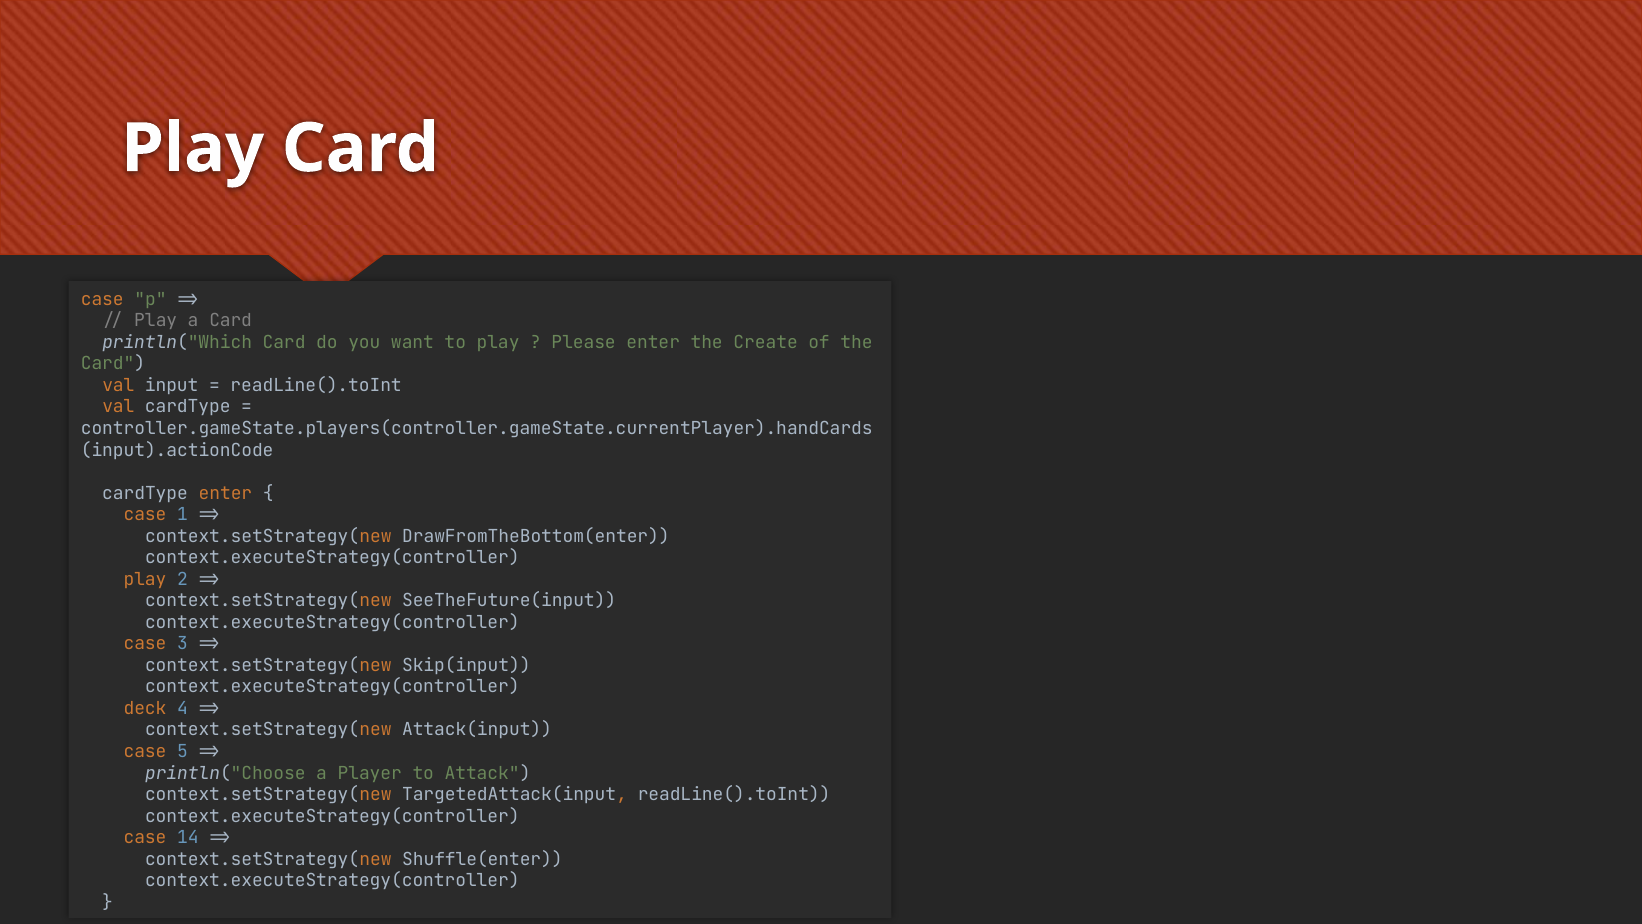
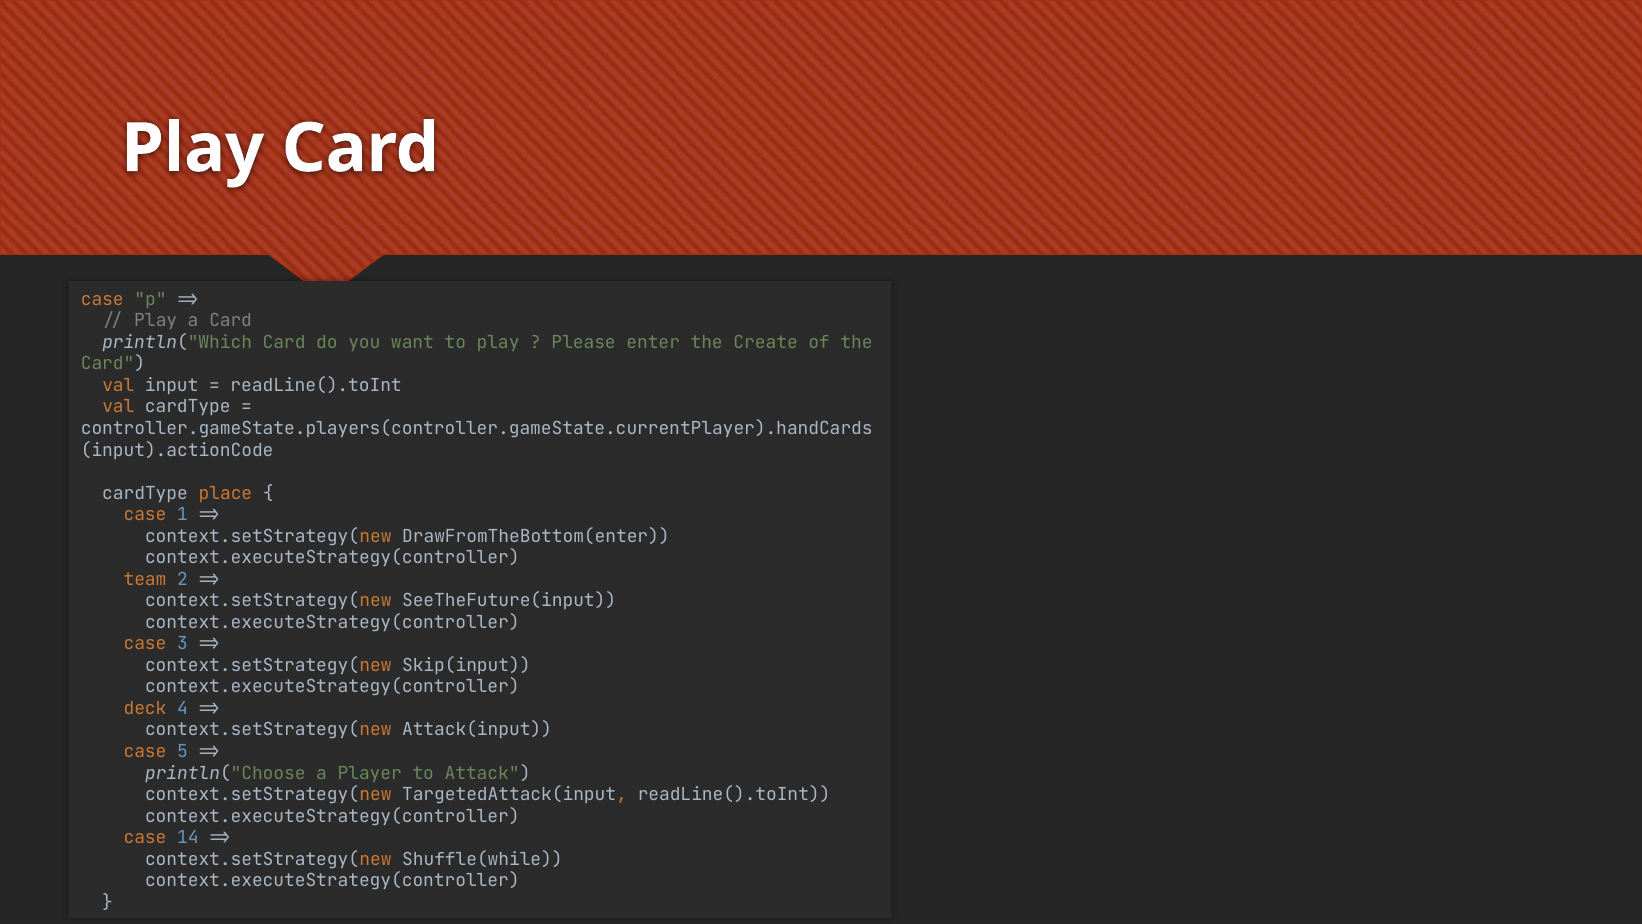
cardType enter: enter -> place
play at (145, 579): play -> team
Shuffle(enter: Shuffle(enter -> Shuffle(while
